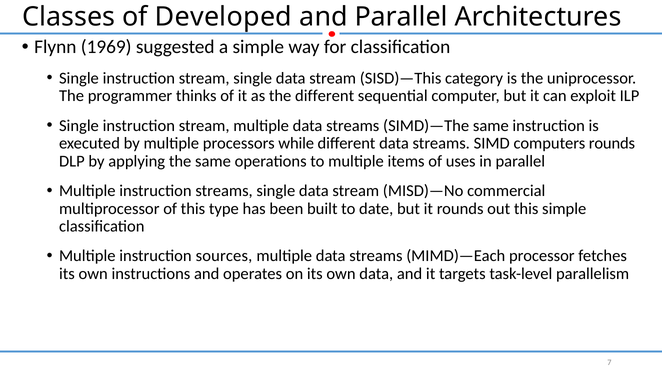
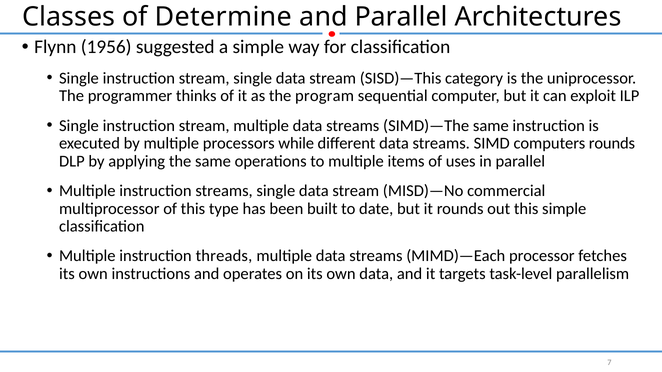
Developed: Developed -> Determine
1969: 1969 -> 1956
the different: different -> program
sources: sources -> threads
